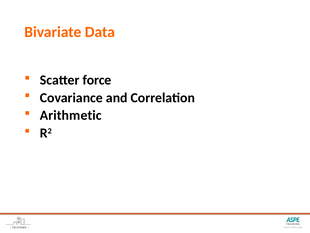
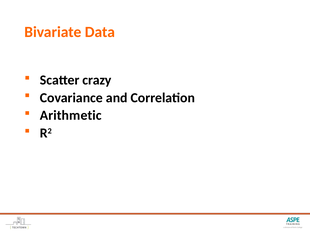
force: force -> crazy
